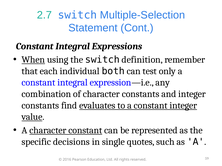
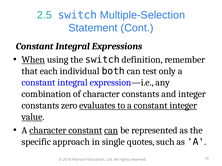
2.7: 2.7 -> 2.5
find: find -> zero
can at (111, 131) underline: none -> present
decisions: decisions -> approach
